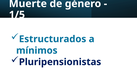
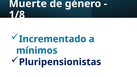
1/5: 1/5 -> 1/8
Estructurados: Estructurados -> Incrementado
